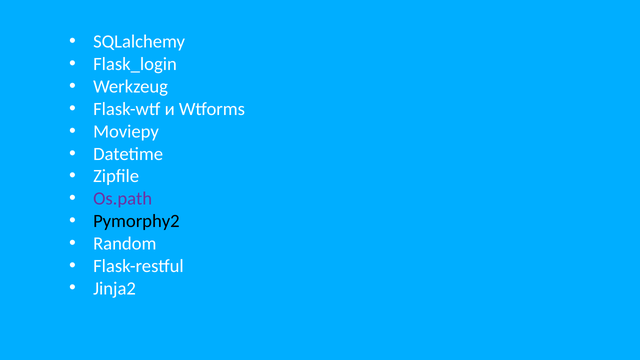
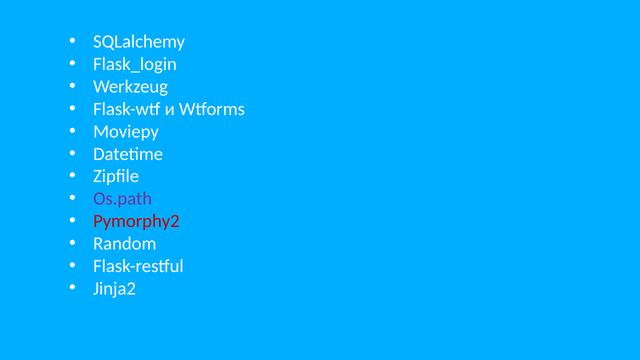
Pymorphy2 colour: black -> red
